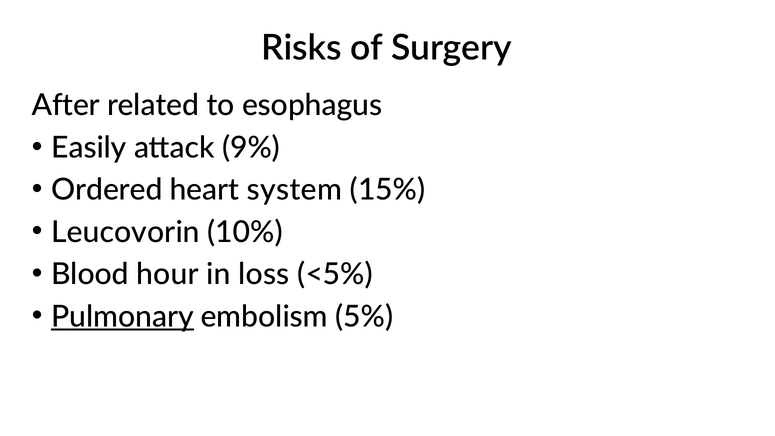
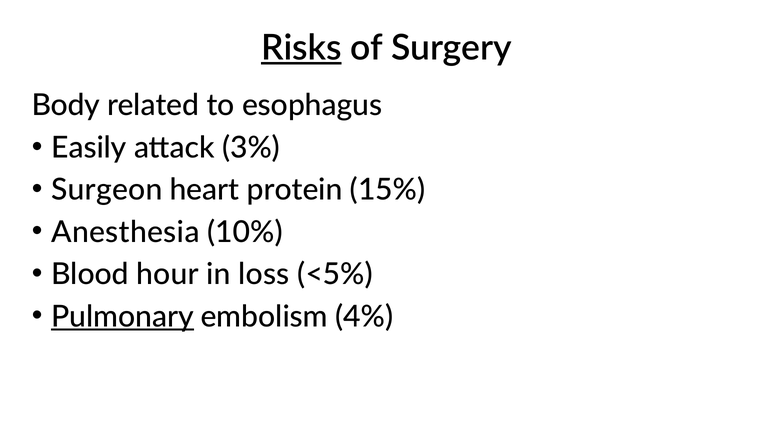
Risks underline: none -> present
After: After -> Body
9%: 9% -> 3%
Ordered: Ordered -> Surgeon
system: system -> protein
Leucovorin: Leucovorin -> Anesthesia
5%: 5% -> 4%
